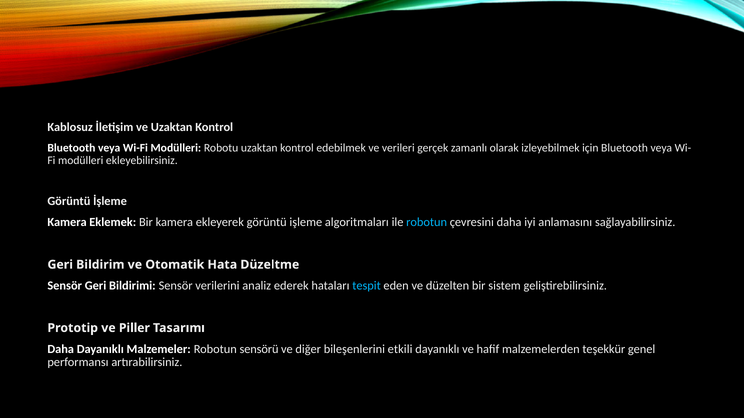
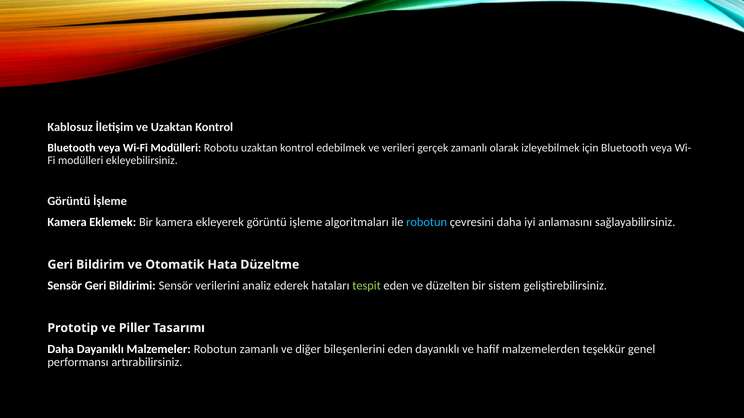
tespit colour: light blue -> light green
Robotun sensörü: sensörü -> zamanlı
bileşenlerini etkili: etkili -> eden
